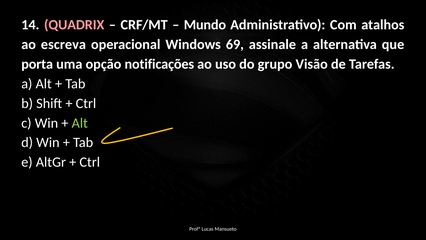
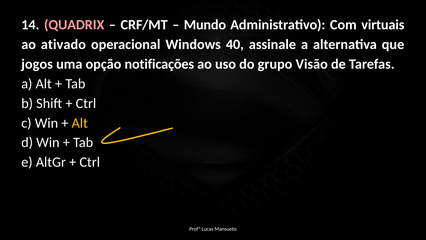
atalhos: atalhos -> virtuais
escreva: escreva -> ativado
69: 69 -> 40
porta: porta -> jogos
Alt at (80, 123) colour: light green -> yellow
